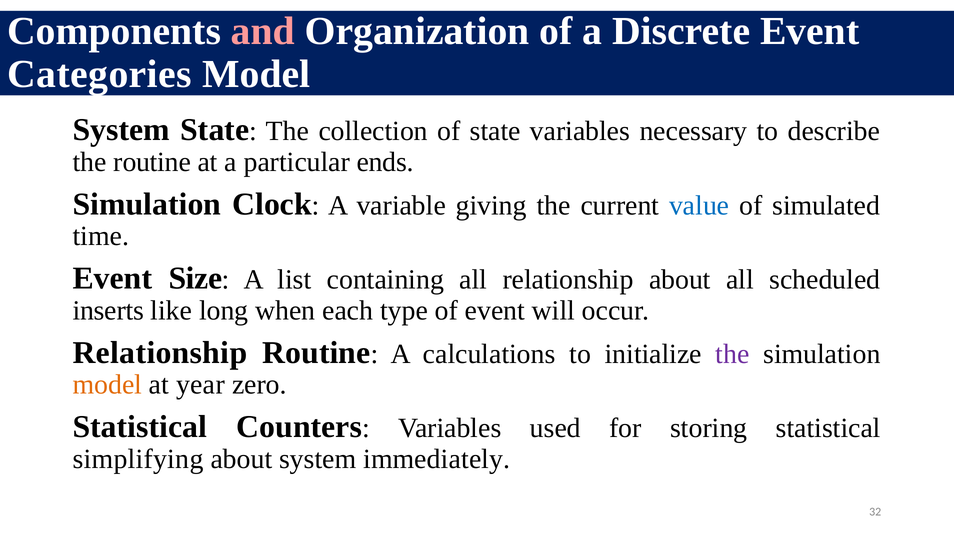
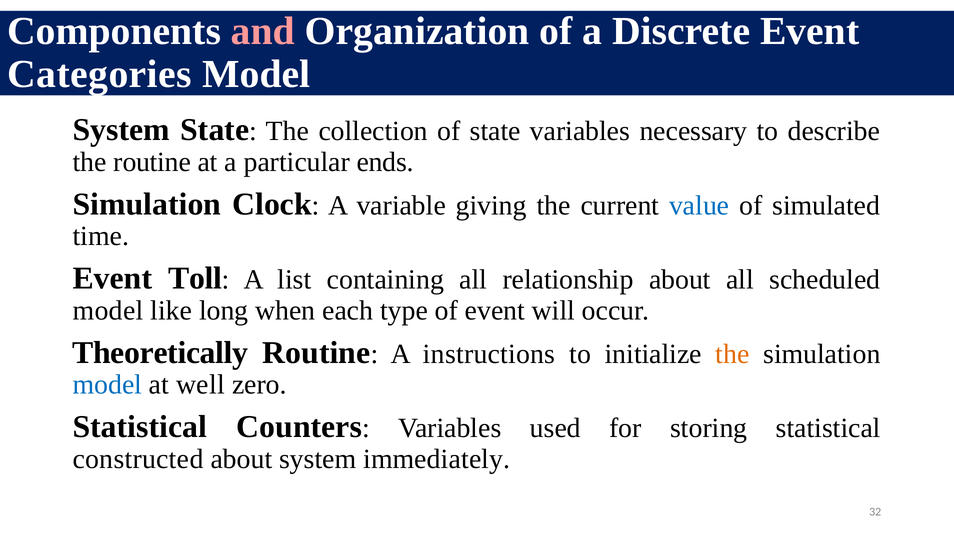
Size: Size -> Toll
inserts at (108, 311): inserts -> model
Relationship at (160, 353): Relationship -> Theoretically
calculations: calculations -> instructions
the at (732, 354) colour: purple -> orange
model at (107, 385) colour: orange -> blue
year: year -> well
simplifying: simplifying -> constructed
